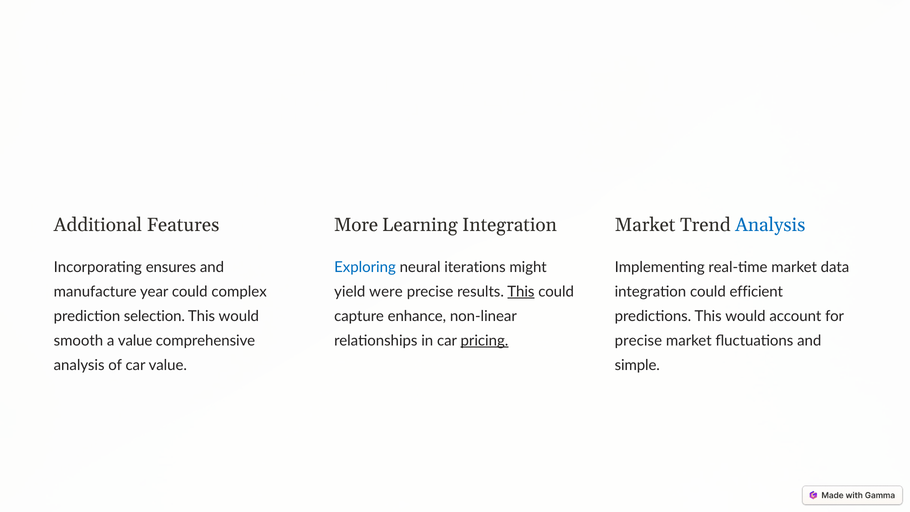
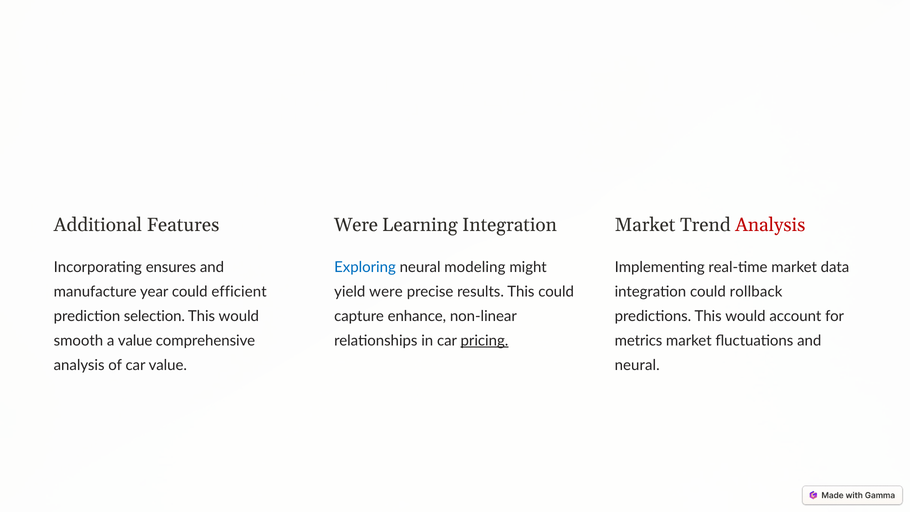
More at (356, 225): More -> Were
Analysis at (770, 225) colour: blue -> red
iterations: iterations -> modeling
complex: complex -> efficient
This at (521, 291) underline: present -> none
efficient: efficient -> rollback
precise at (638, 340): precise -> metrics
simple at (637, 365): simple -> neural
